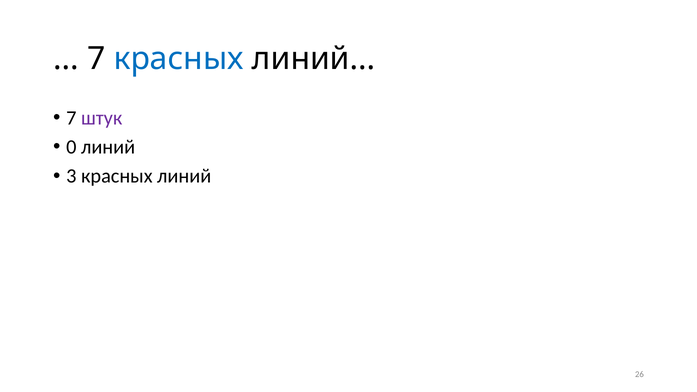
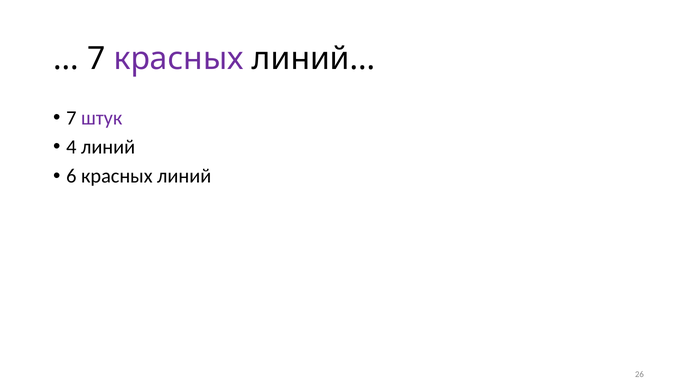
красных at (179, 59) colour: blue -> purple
0: 0 -> 4
3: 3 -> 6
